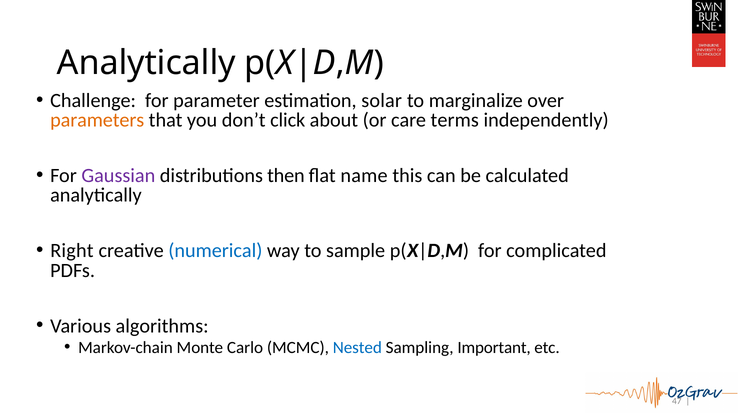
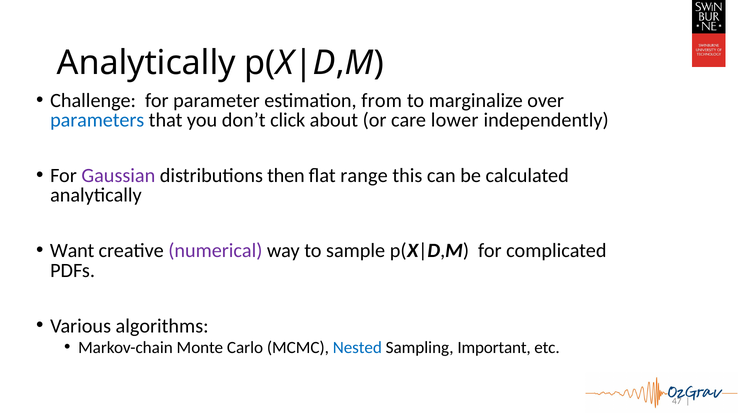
solar: solar -> from
parameters colour: orange -> blue
terms: terms -> lower
name: name -> range
Right: Right -> Want
numerical colour: blue -> purple
